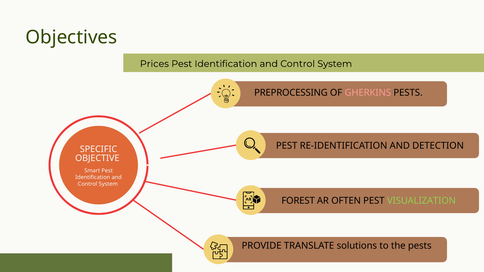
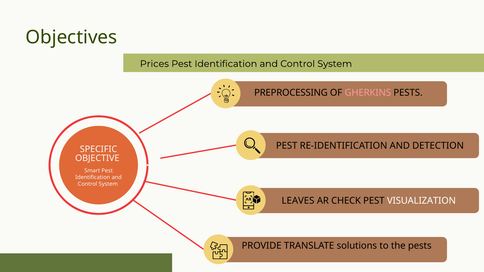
FOREST: FOREST -> LEAVES
OFTEN: OFTEN -> CHECK
VISUALIZATION colour: light green -> white
